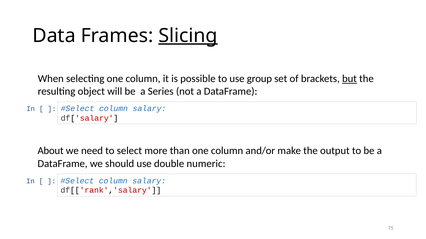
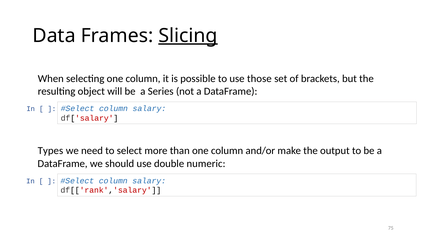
group: group -> those
but underline: present -> none
About: About -> Types
